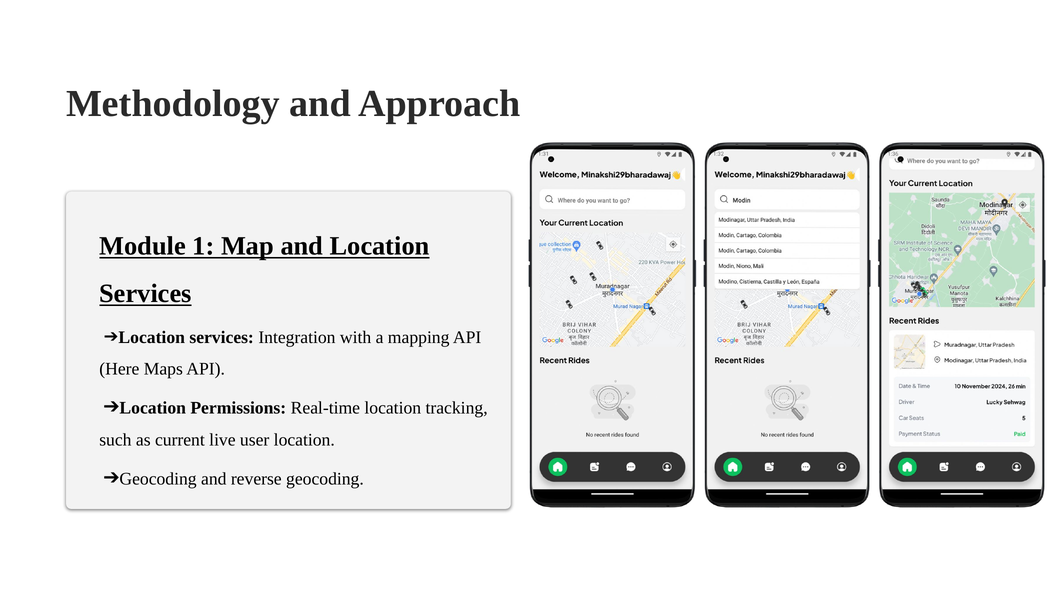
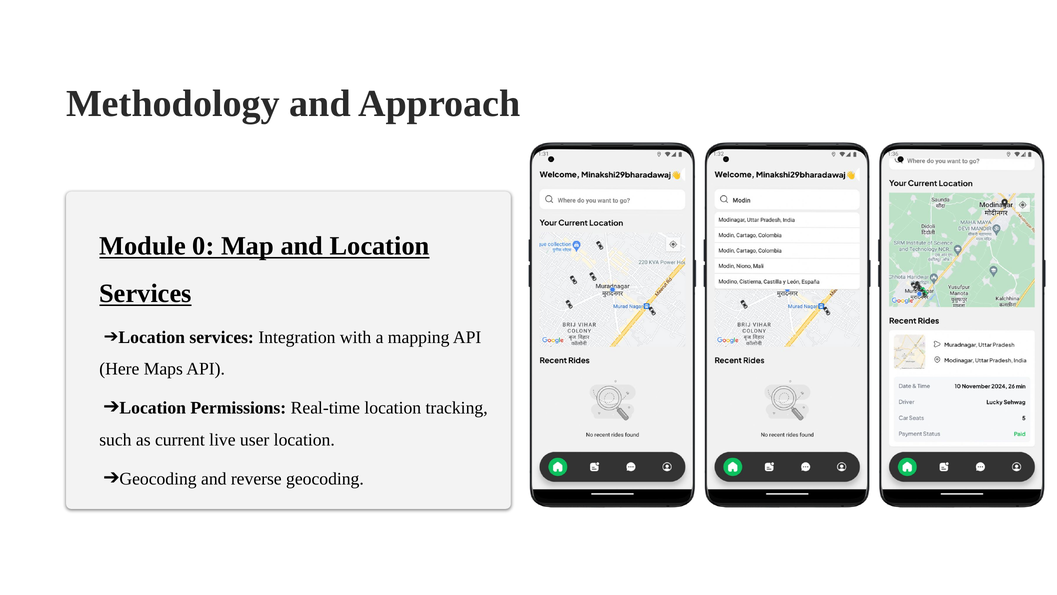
1: 1 -> 0
